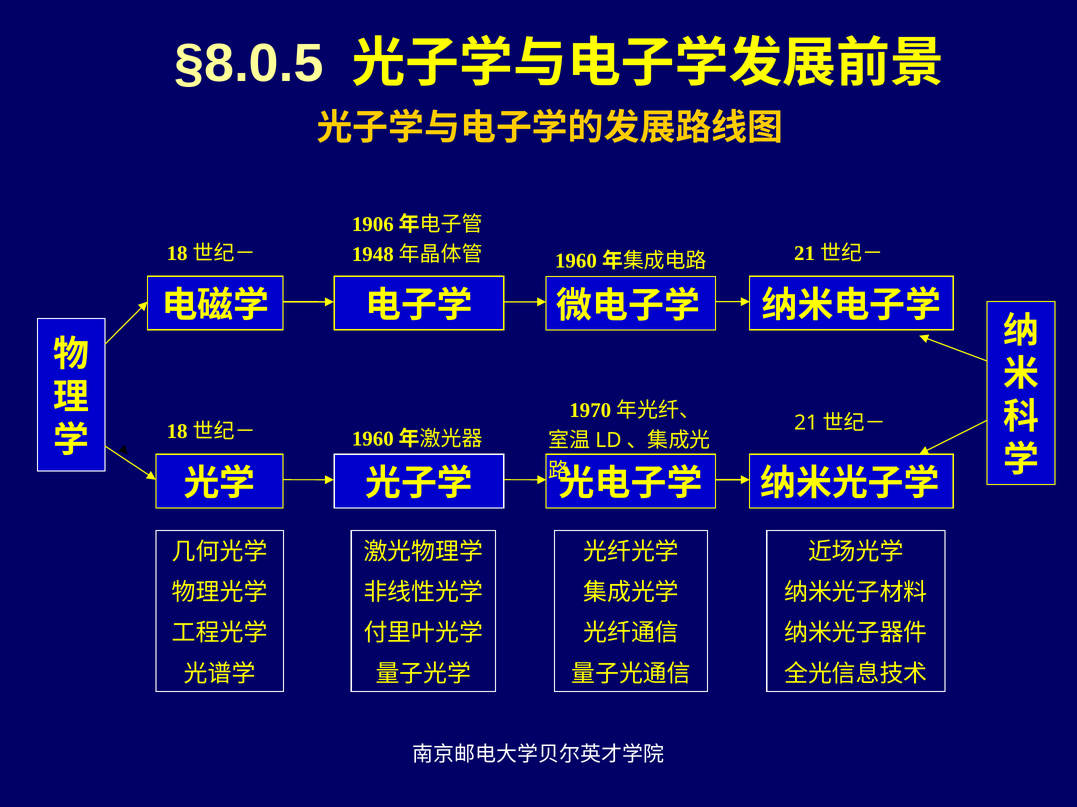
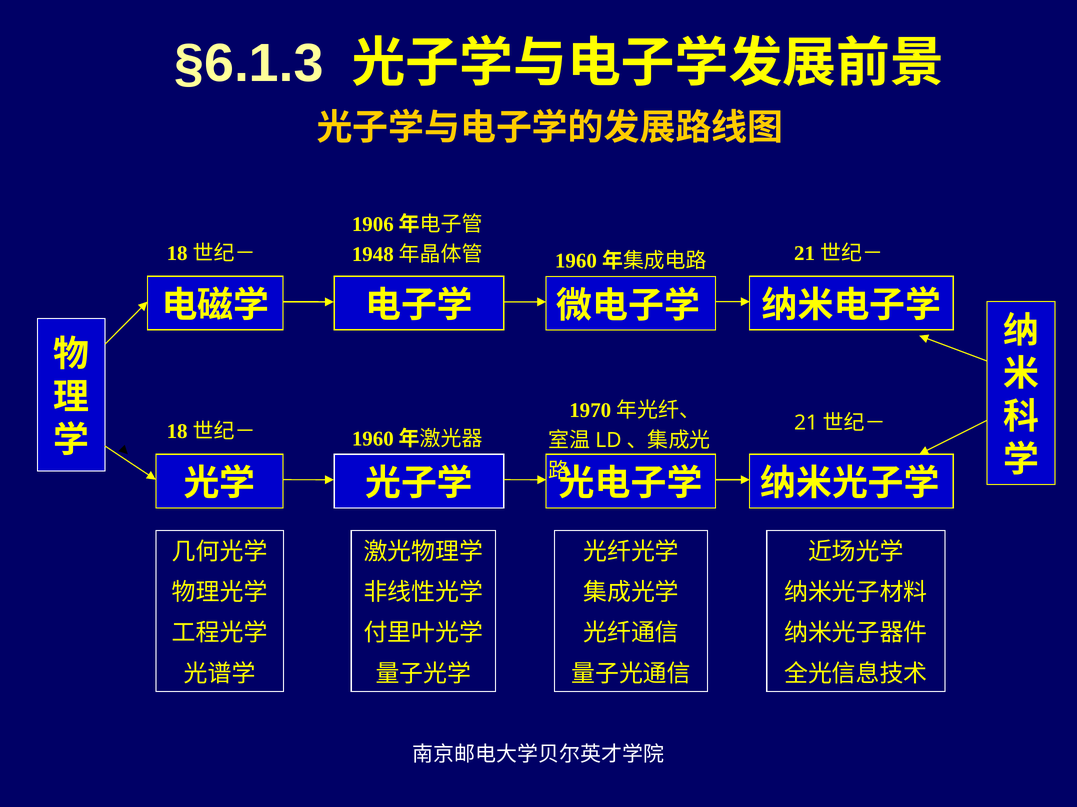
§8.0.5: §8.0.5 -> §6.1.3
